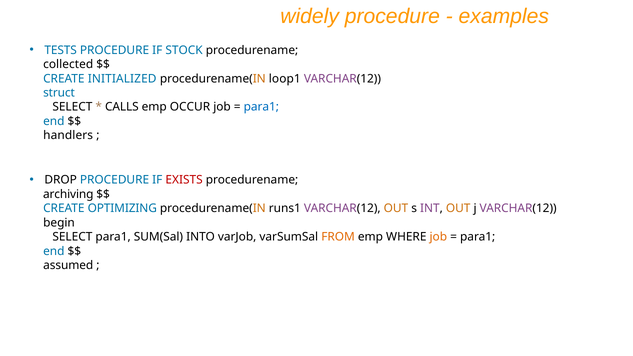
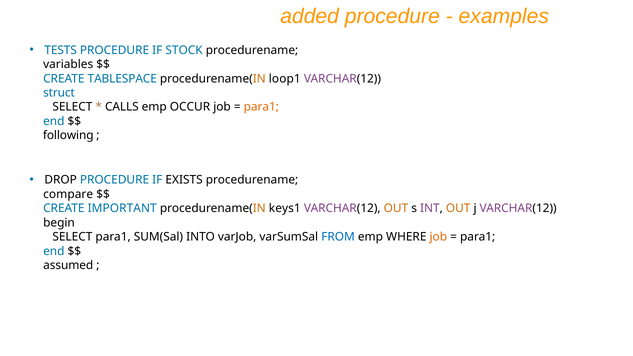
widely: widely -> added
collected: collected -> variables
INITIALIZED: INITIALIZED -> TABLESPACE
para1 at (261, 107) colour: blue -> orange
handlers: handlers -> following
EXISTS colour: red -> black
archiving: archiving -> compare
OPTIMIZING: OPTIMIZING -> IMPORTANT
runs1: runs1 -> keys1
FROM colour: orange -> blue
